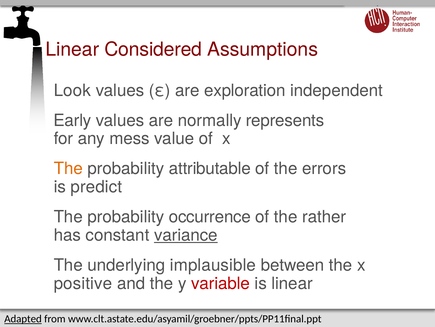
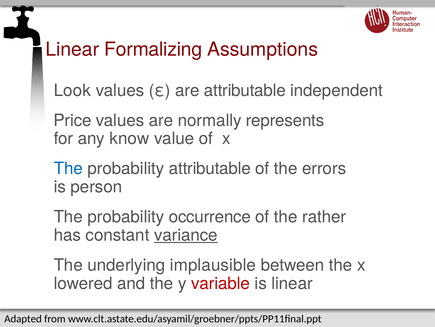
Considered: Considered -> Formalizing
are exploration: exploration -> attributable
Early: Early -> Price
mess: mess -> know
The at (68, 168) colour: orange -> blue
predict: predict -> person
positive: positive -> lowered
Adapted underline: present -> none
